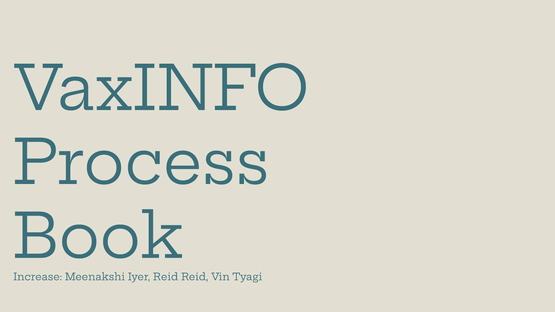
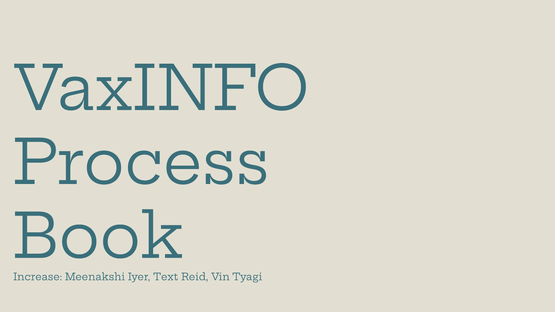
Iyer Reid: Reid -> Text
